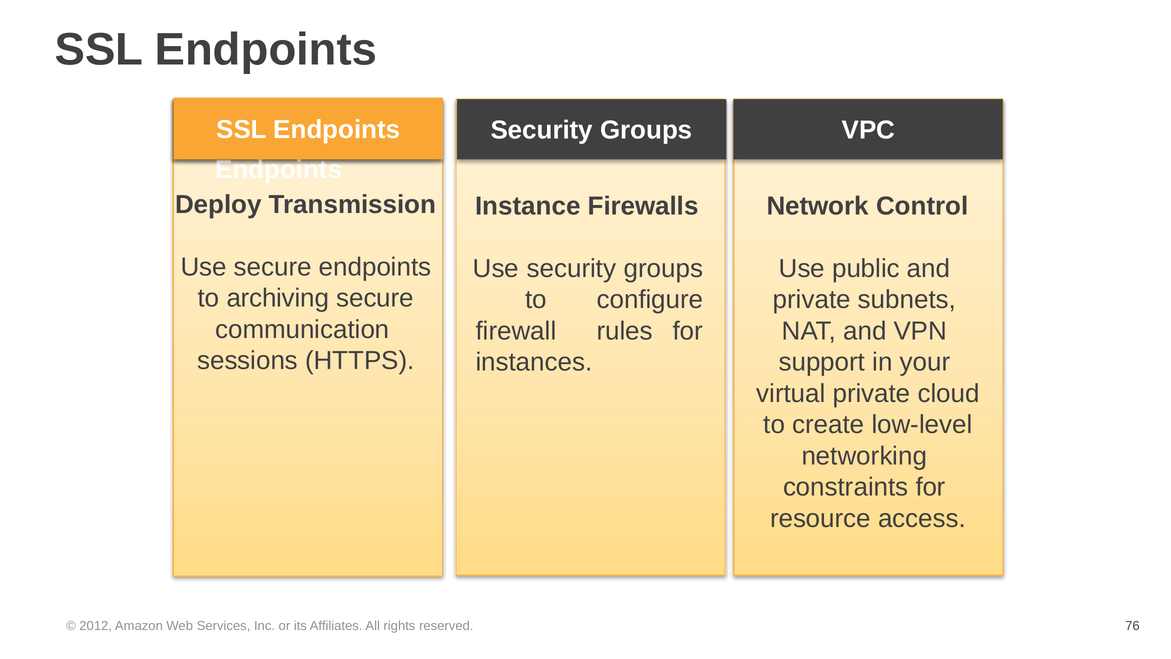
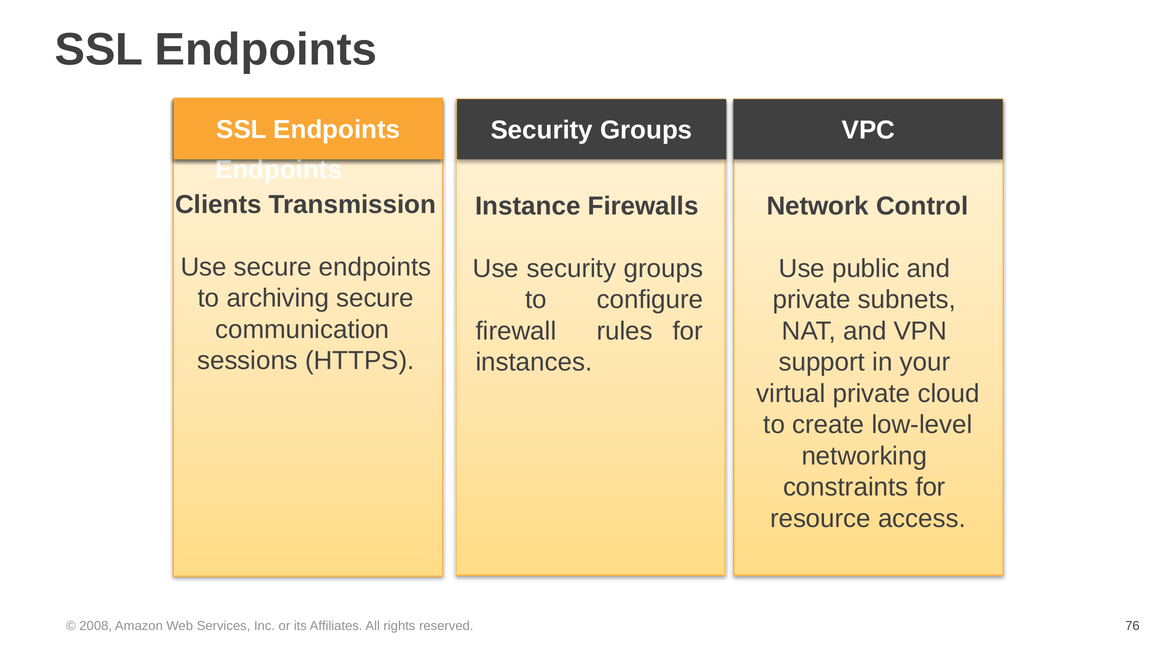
Deploy: Deploy -> Clients
2012: 2012 -> 2008
